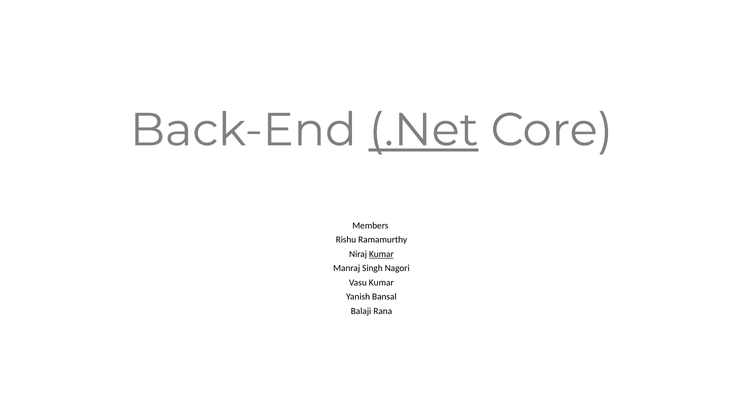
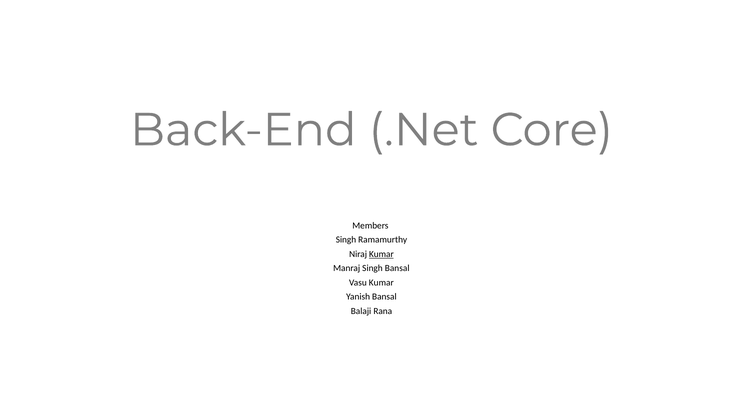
.Net underline: present -> none
Rishu at (346, 240): Rishu -> Singh
Singh Nagori: Nagori -> Bansal
